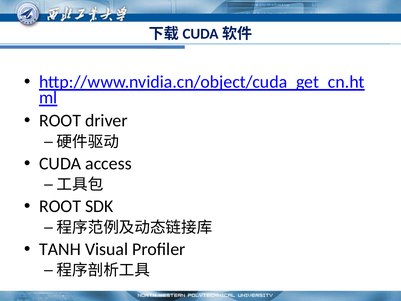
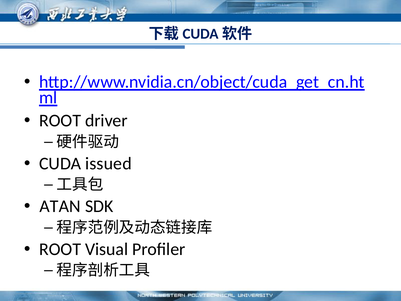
access: access -> issued
ROOT at (60, 206): ROOT -> ATAN
TANH at (60, 249): TANH -> ROOT
